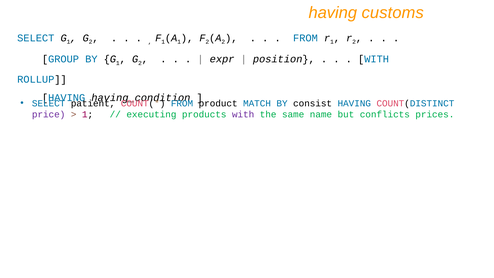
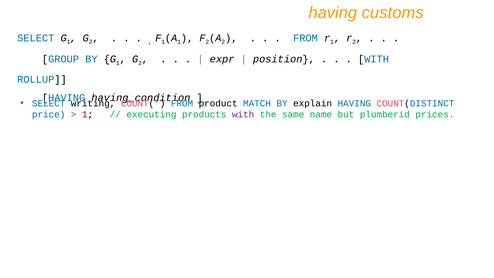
patient: patient -> writing
consist: consist -> explain
price colour: purple -> blue
conflicts: conflicts -> plumberid
